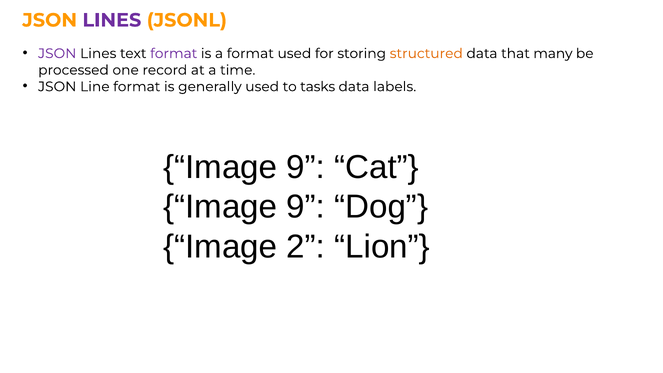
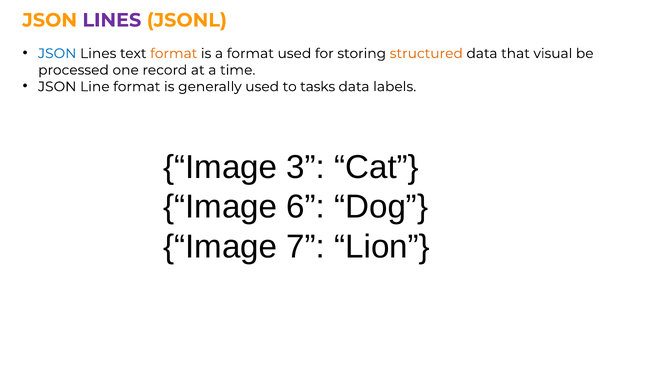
JSON at (57, 53) colour: purple -> blue
format at (174, 53) colour: purple -> orange
many: many -> visual
9 at (306, 167): 9 -> 3
9 at (306, 207): 9 -> 6
2: 2 -> 7
